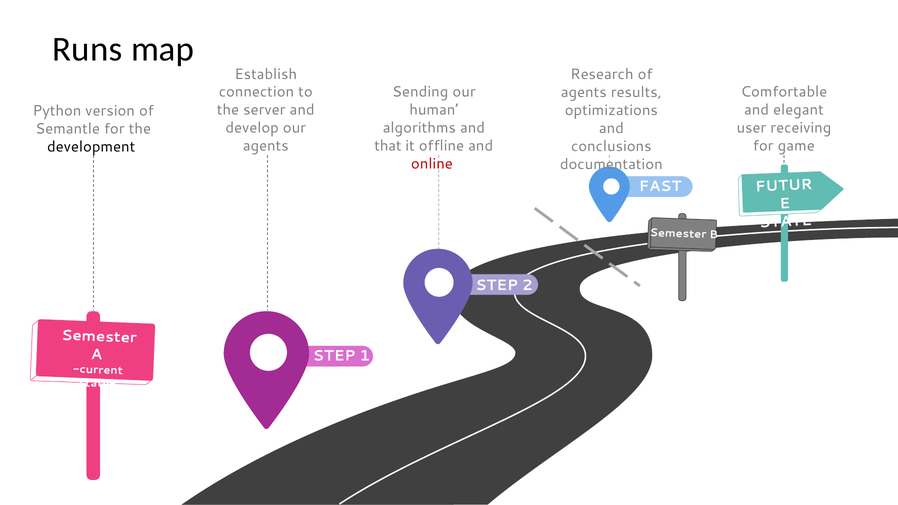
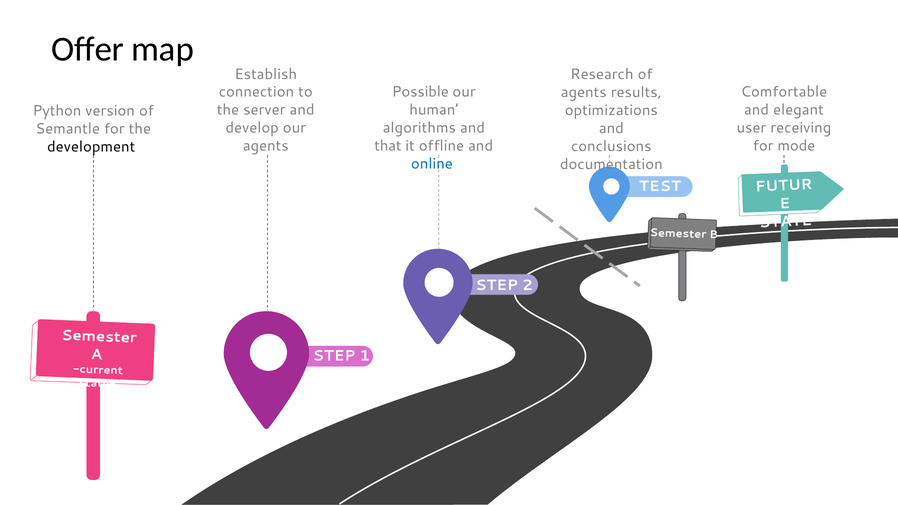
Runs: Runs -> Offer
Sending: Sending -> Possible
game: game -> mode
online colour: red -> blue
FAST: FAST -> TEST
